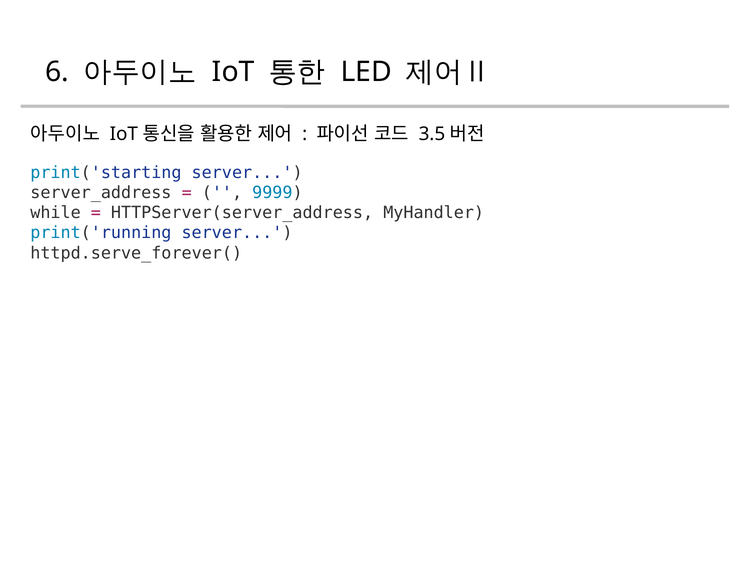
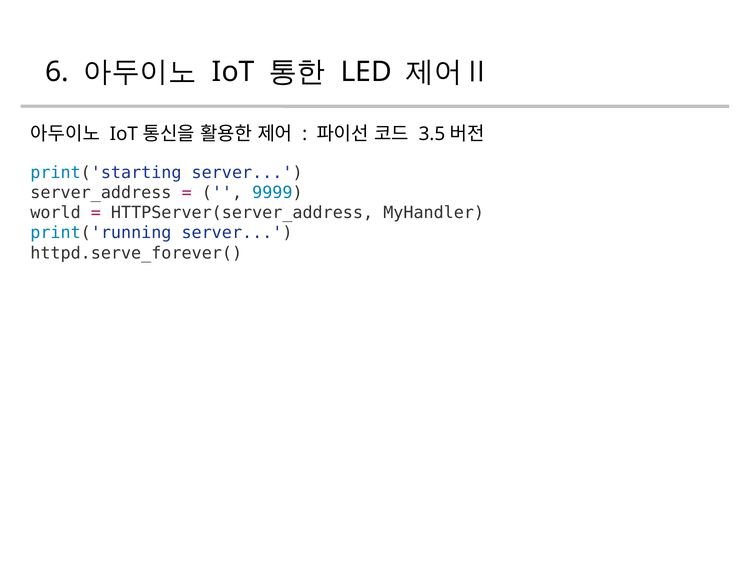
while: while -> world
